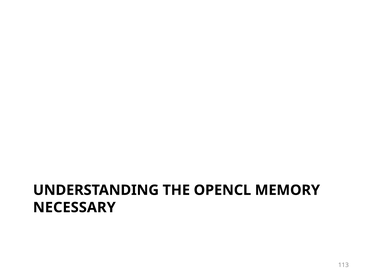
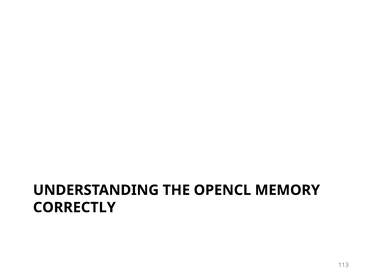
NECESSARY: NECESSARY -> CORRECTLY
